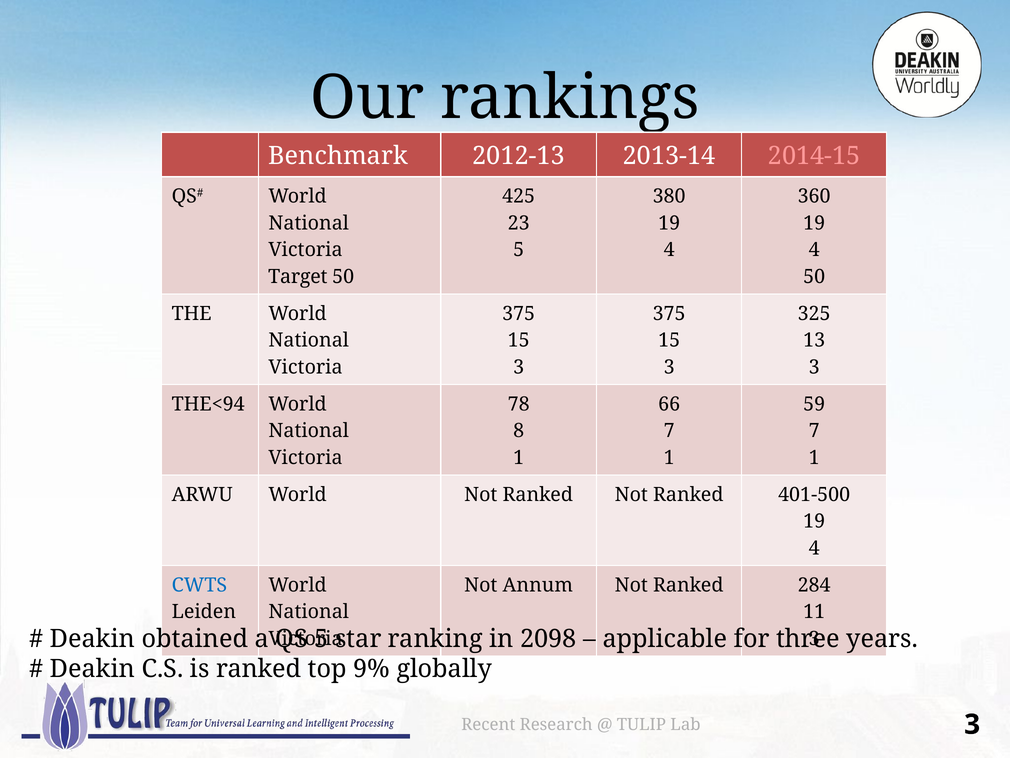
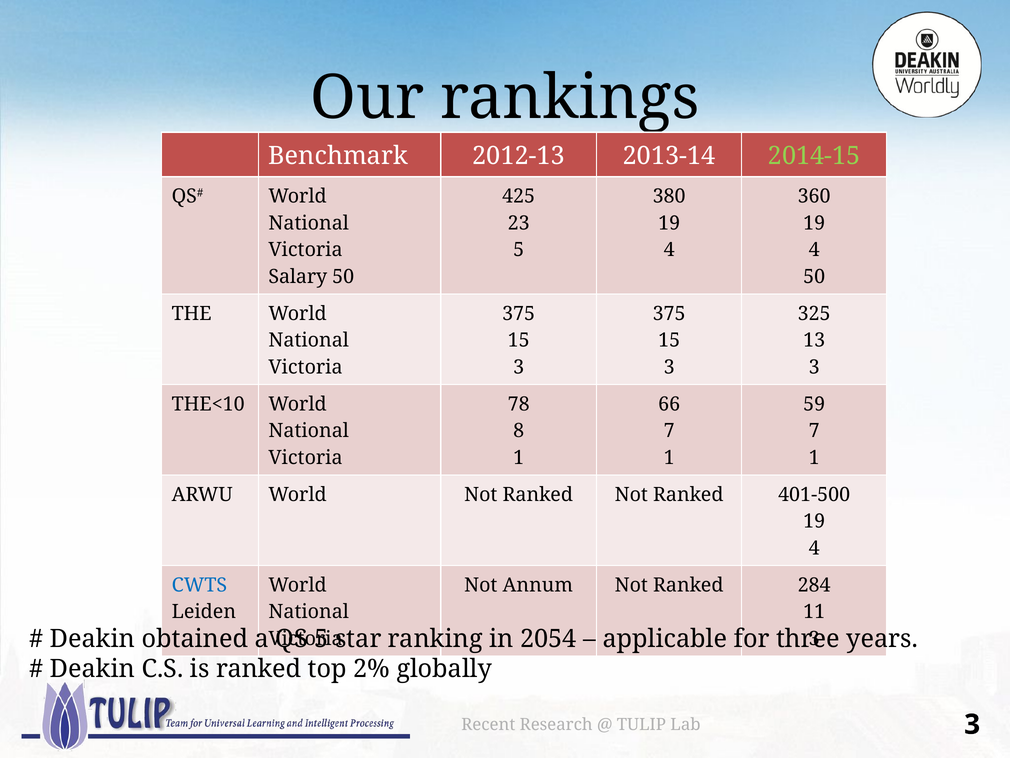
2014-15 colour: pink -> light green
Target: Target -> Salary
THE<94: THE<94 -> THE<10
2098: 2098 -> 2054
9%: 9% -> 2%
